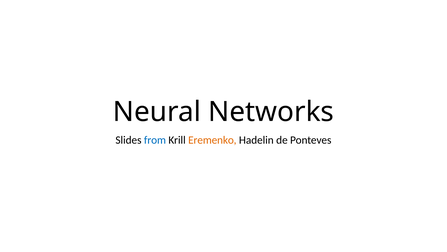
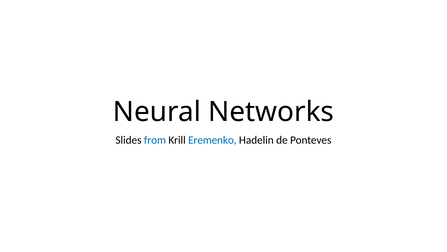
Eremenko colour: orange -> blue
